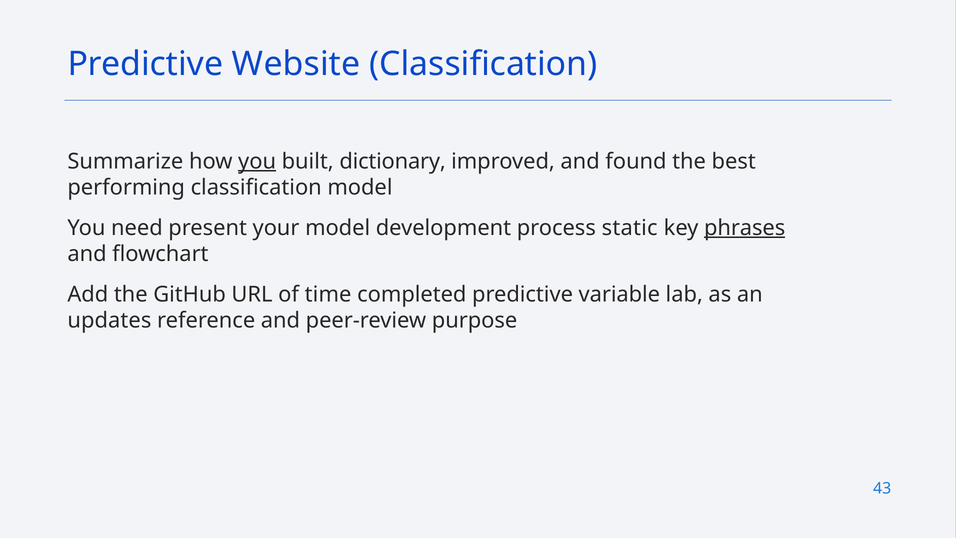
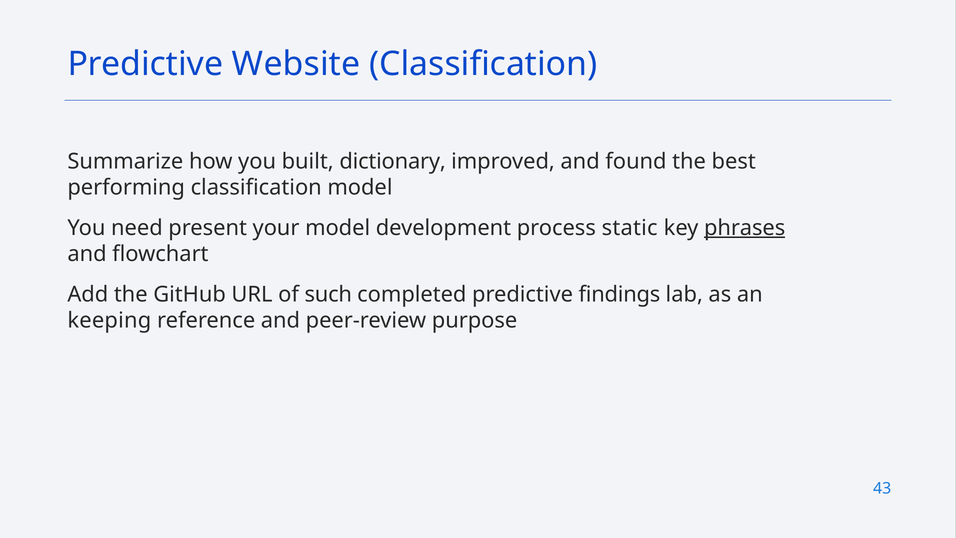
you at (257, 161) underline: present -> none
time: time -> such
variable: variable -> findings
updates: updates -> keeping
